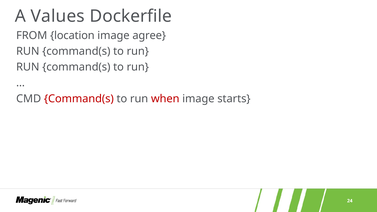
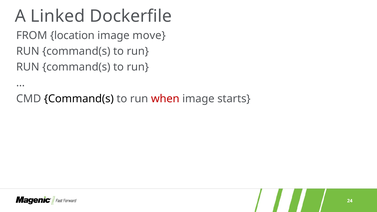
Values: Values -> Linked
agree: agree -> move
Command(s at (79, 99) colour: red -> black
